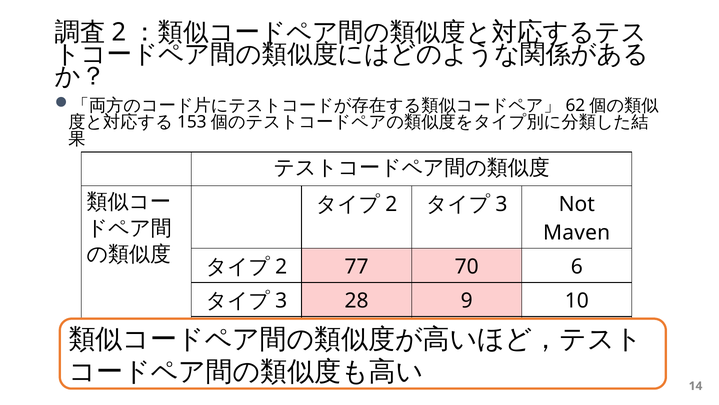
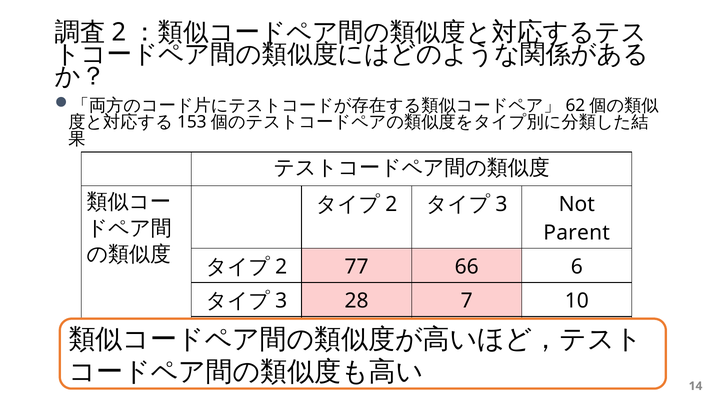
Maven: Maven -> Parent
70: 70 -> 66
9: 9 -> 7
